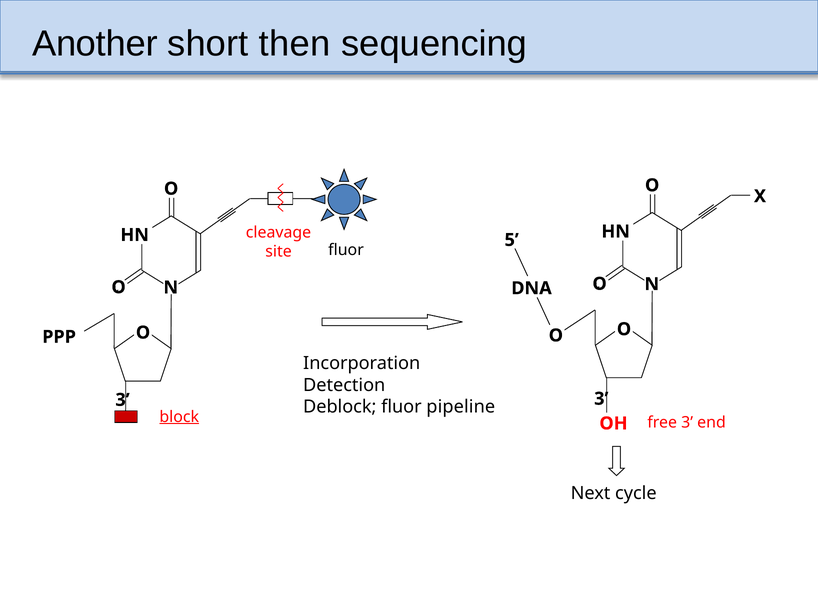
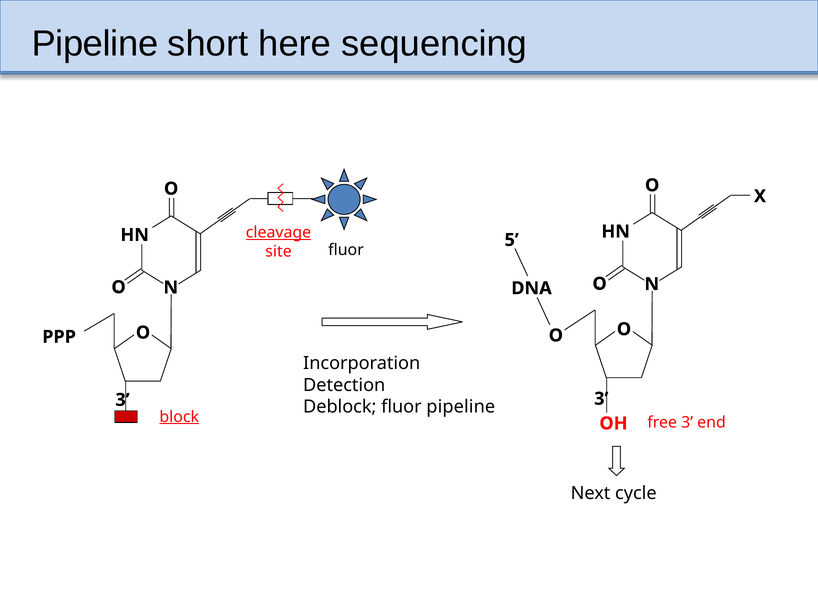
Another at (95, 44): Another -> Pipeline
then: then -> here
cleavage underline: none -> present
